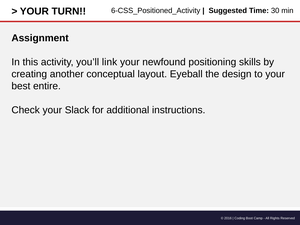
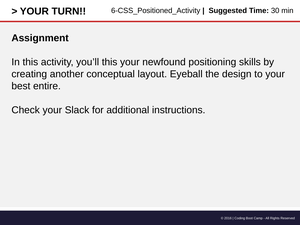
you’ll link: link -> this
